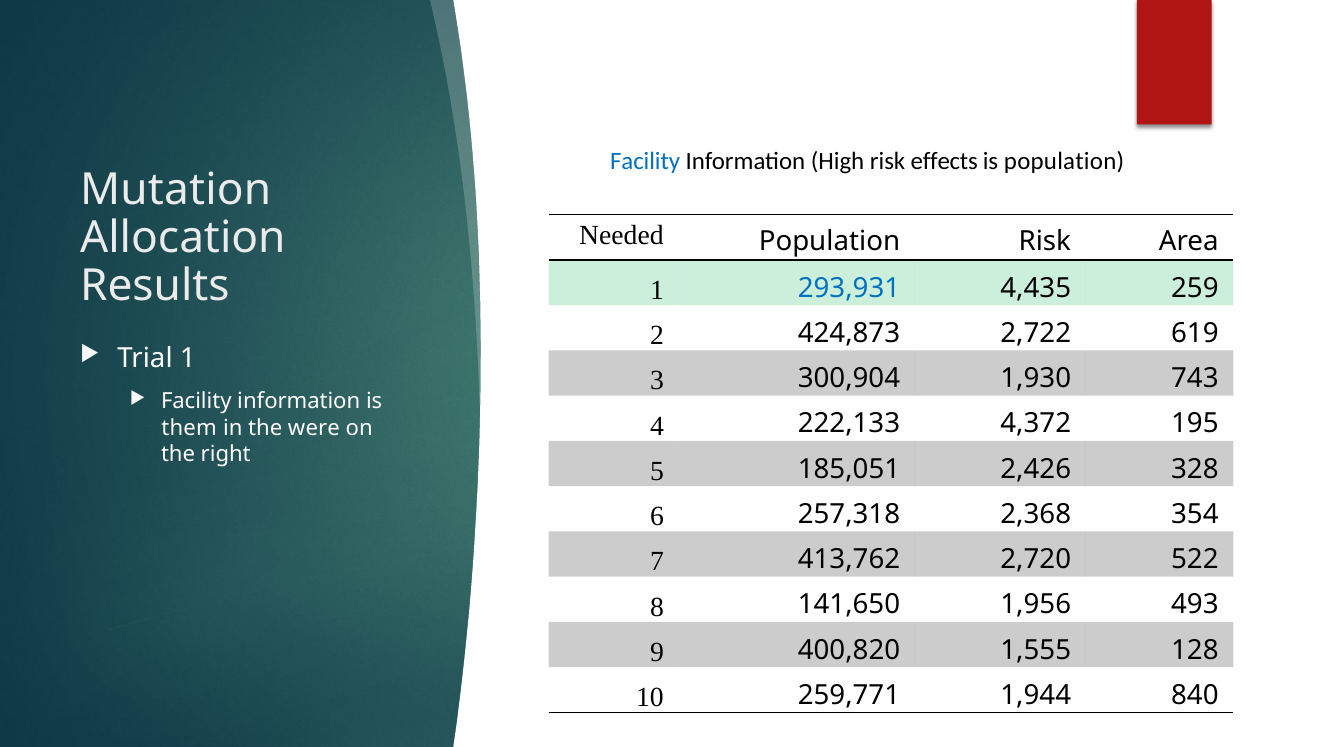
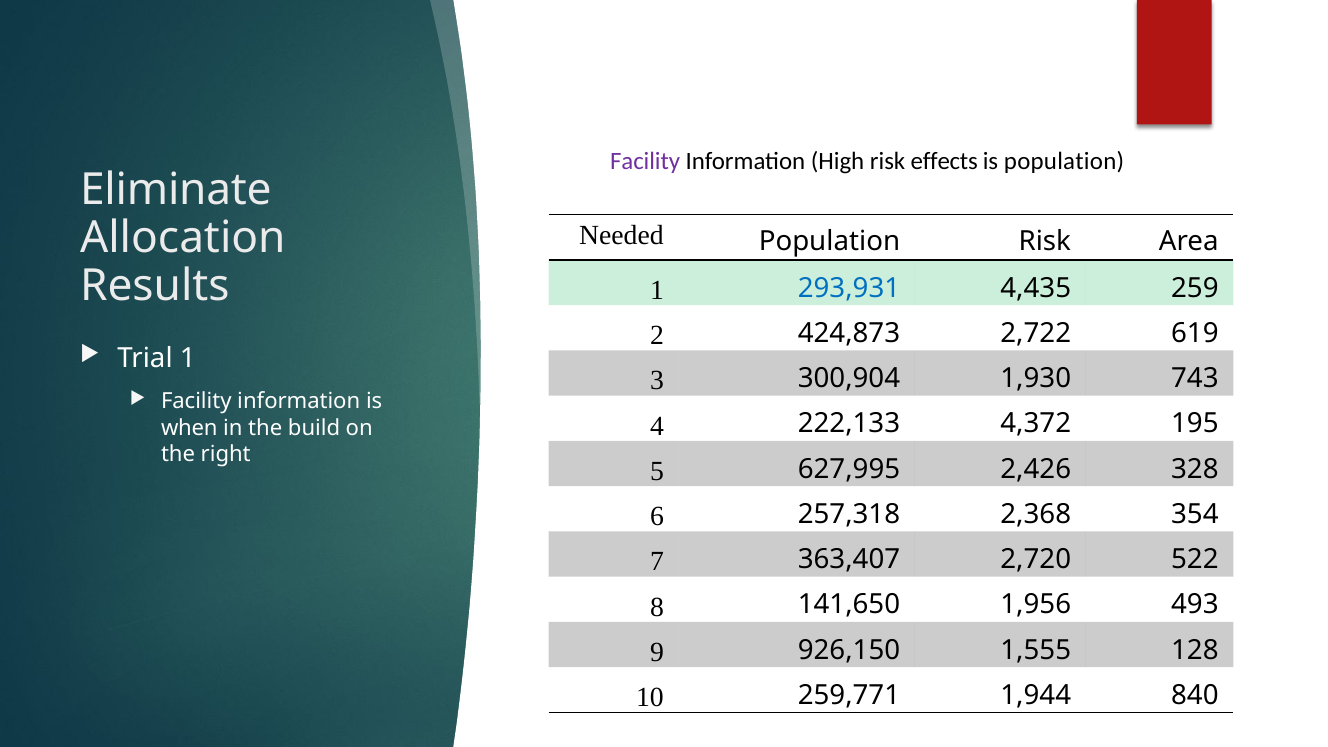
Facility at (645, 162) colour: blue -> purple
Mutation: Mutation -> Eliminate
them: them -> when
were: were -> build
185,051: 185,051 -> 627,995
413,762: 413,762 -> 363,407
400,820: 400,820 -> 926,150
